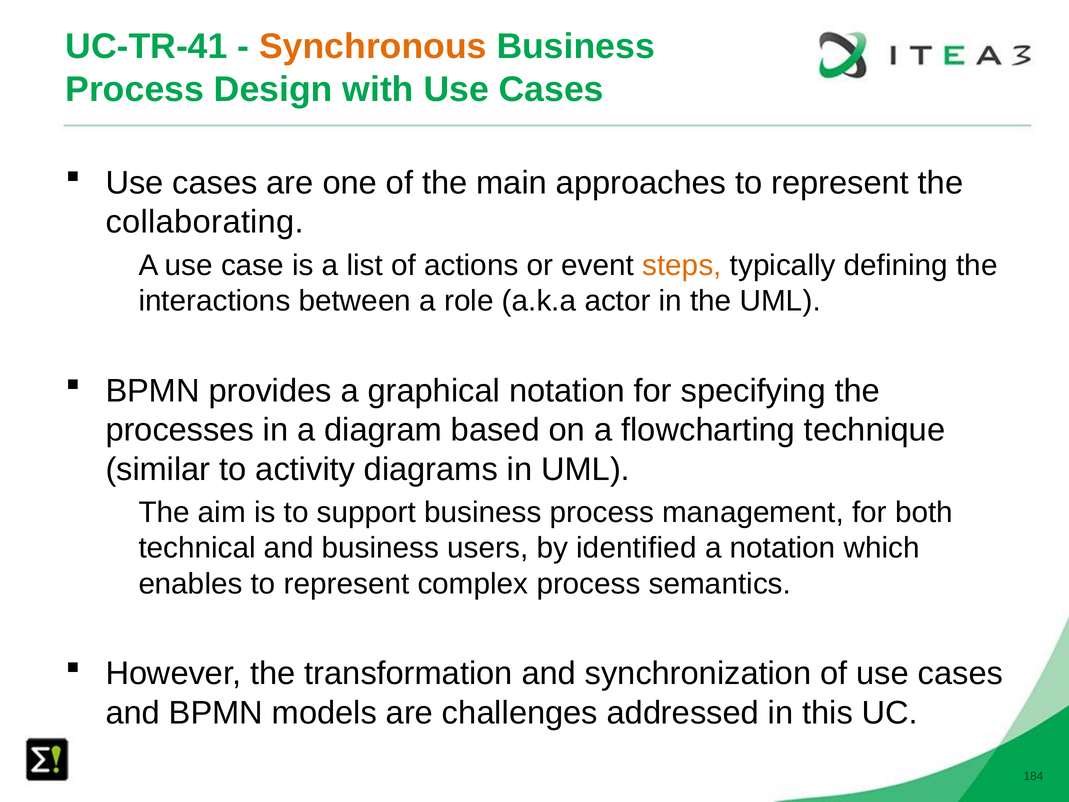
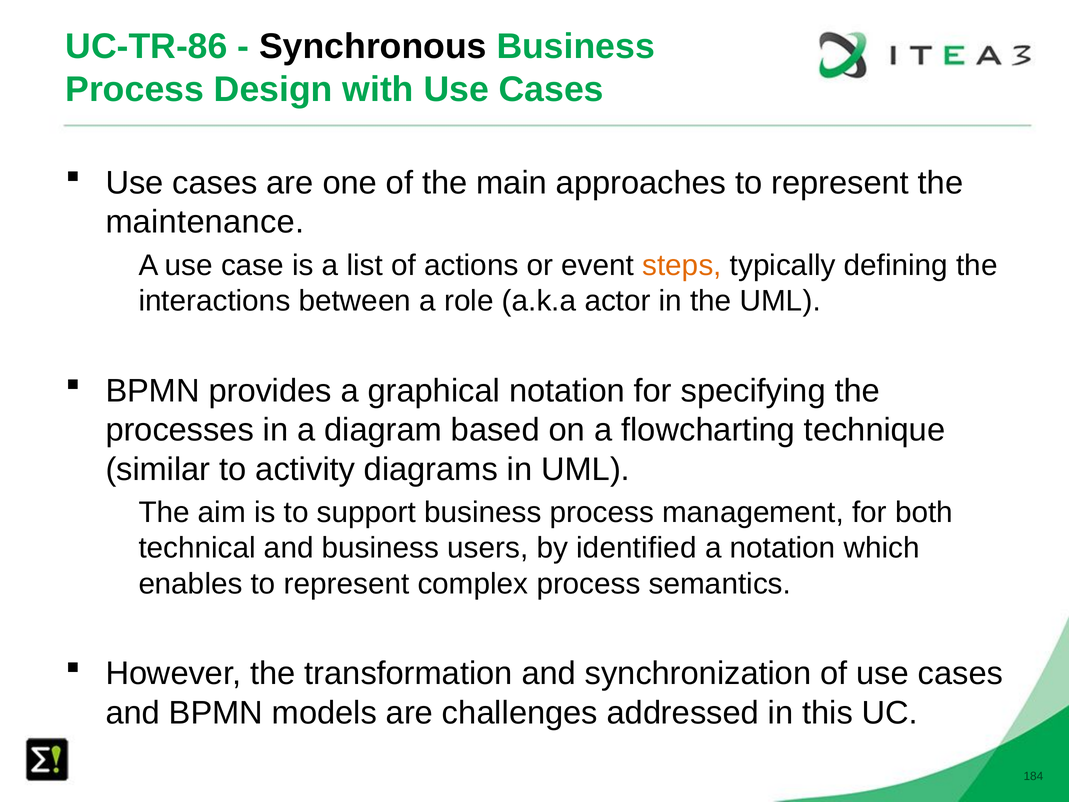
UC-TR-41: UC-TR-41 -> UC-TR-86
Synchronous colour: orange -> black
collaborating: collaborating -> maintenance
